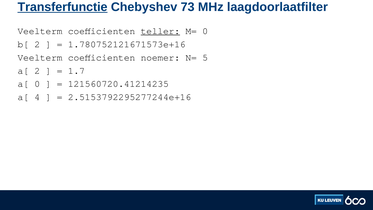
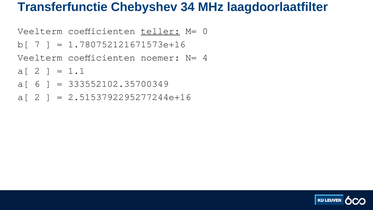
Transferfunctie underline: present -> none
73: 73 -> 34
b[ 2: 2 -> 7
5: 5 -> 4
1.7: 1.7 -> 1.1
a[ 0: 0 -> 6
121560720.41214235: 121560720.41214235 -> 333552102.35700349
4 at (37, 97): 4 -> 2
